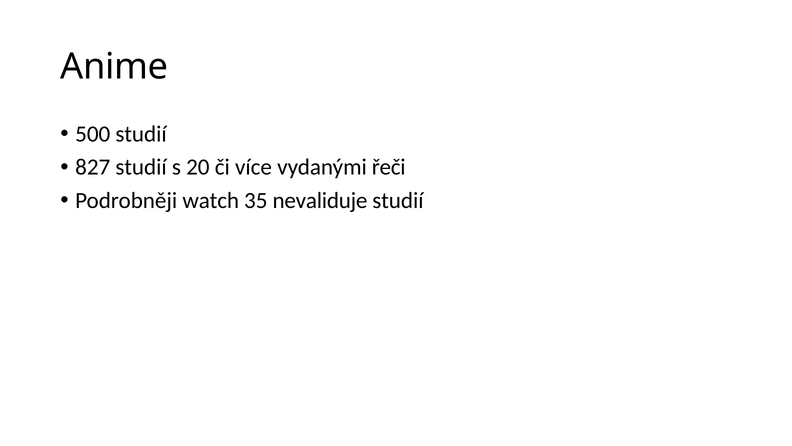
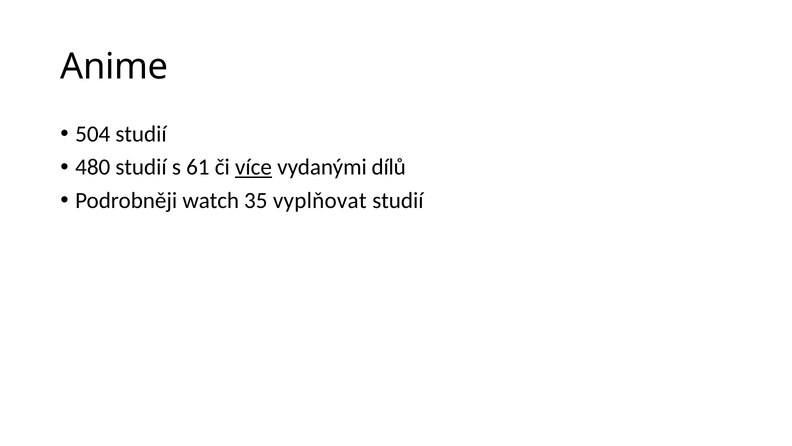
500: 500 -> 504
827: 827 -> 480
20: 20 -> 61
více underline: none -> present
řeči: řeči -> dílů
nevaliduje: nevaliduje -> vyplňovat
